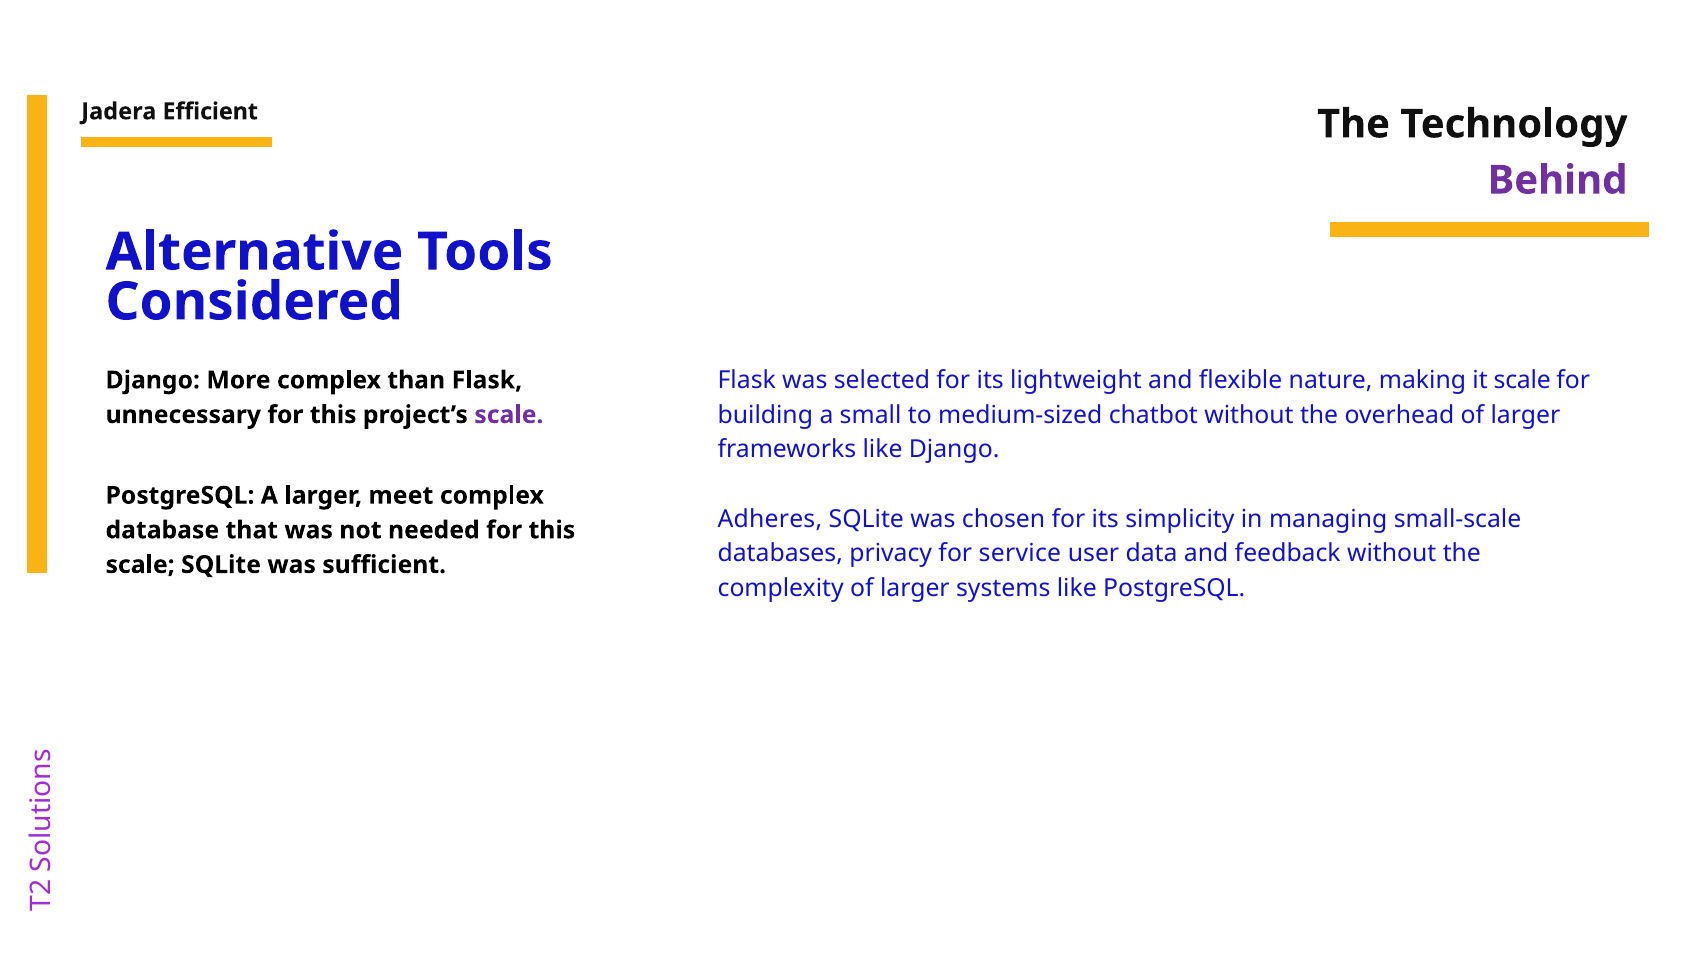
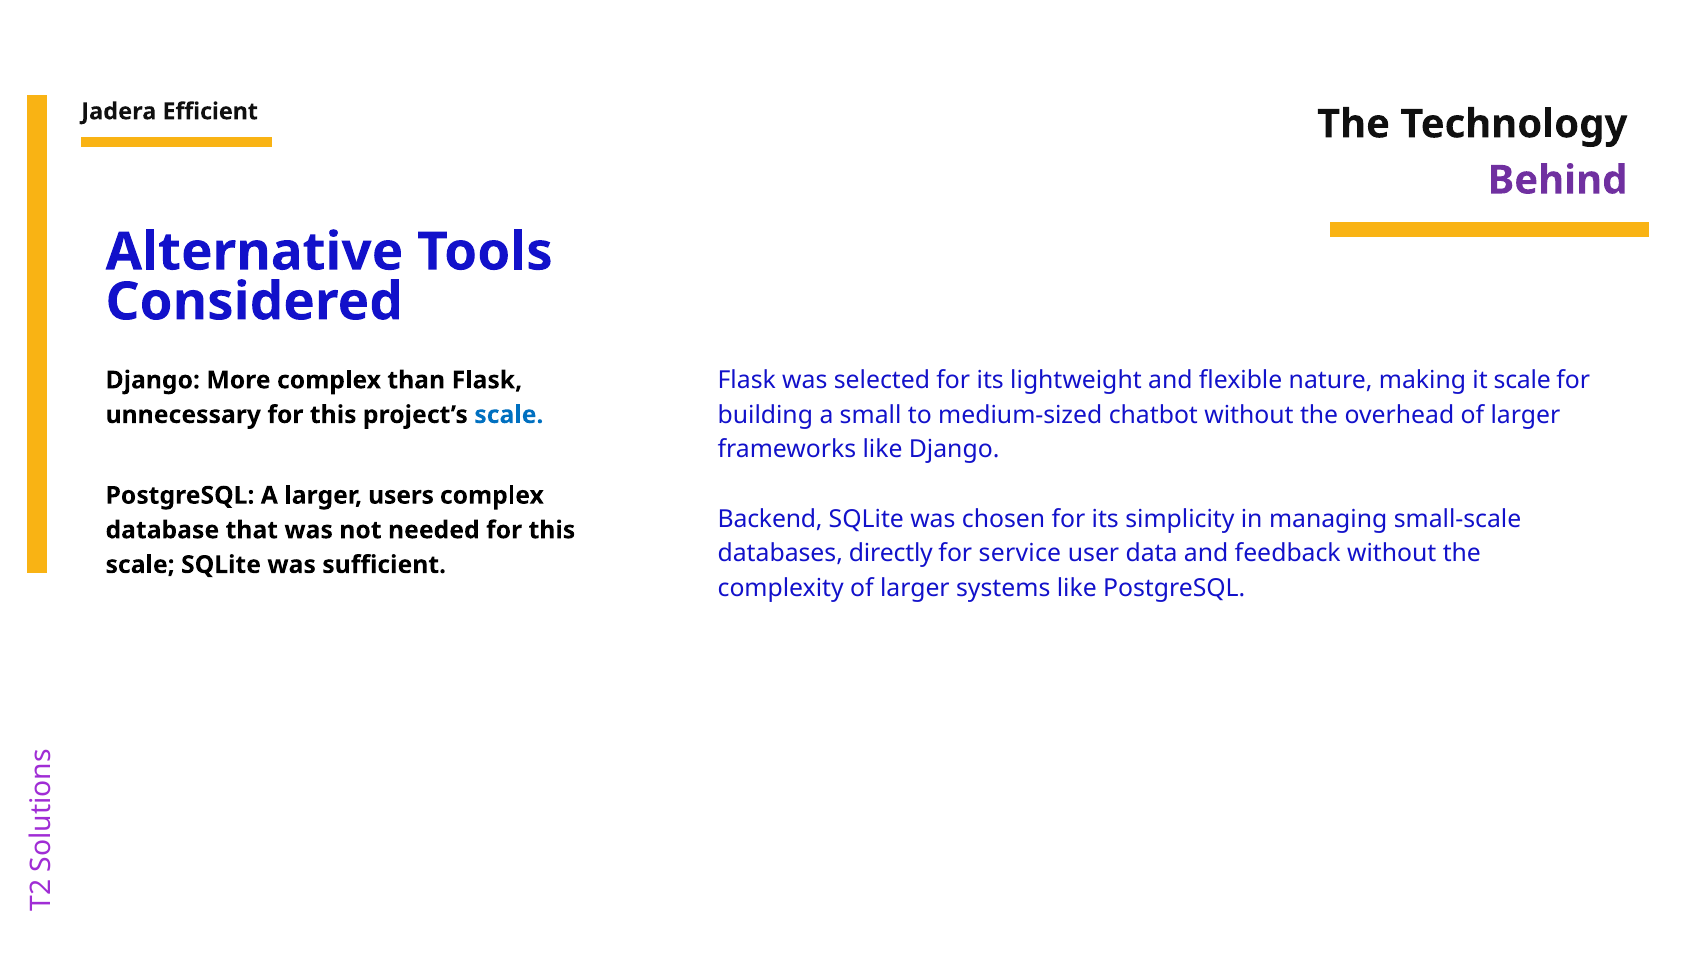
scale at (509, 415) colour: purple -> blue
meet: meet -> users
Adheres: Adheres -> Backend
privacy: privacy -> directly
